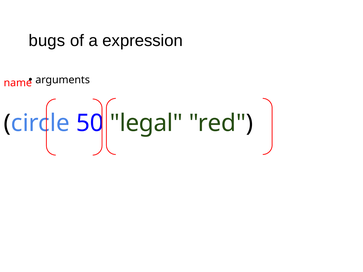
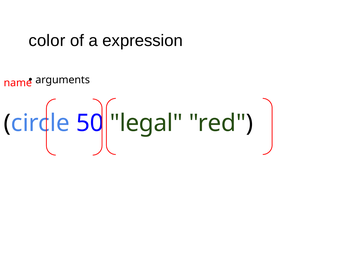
bugs: bugs -> color
